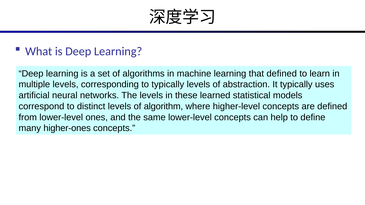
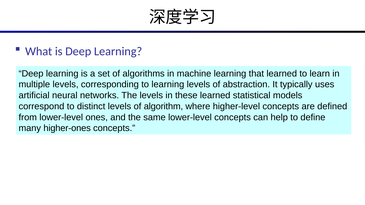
that defined: defined -> learned
to typically: typically -> learning
